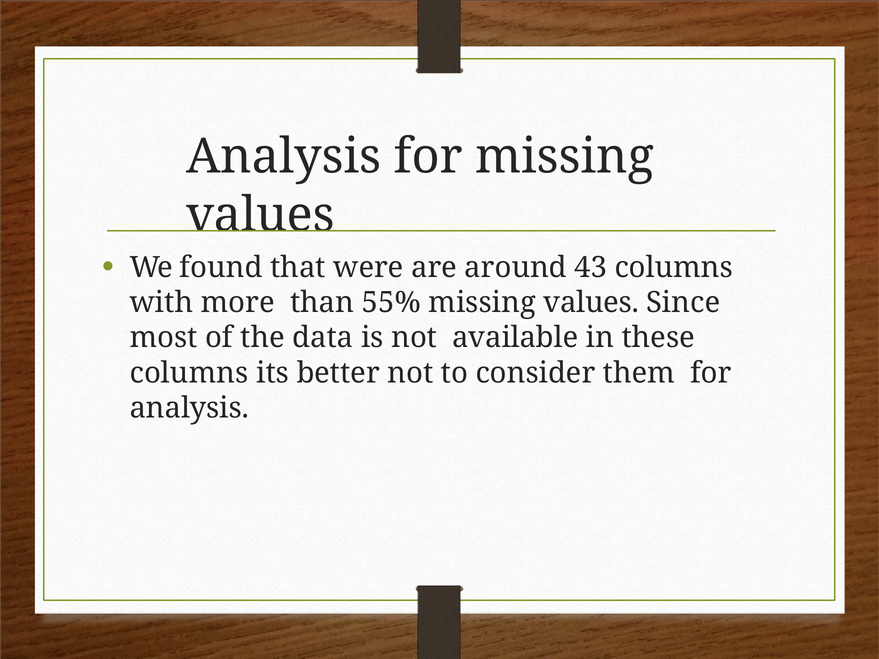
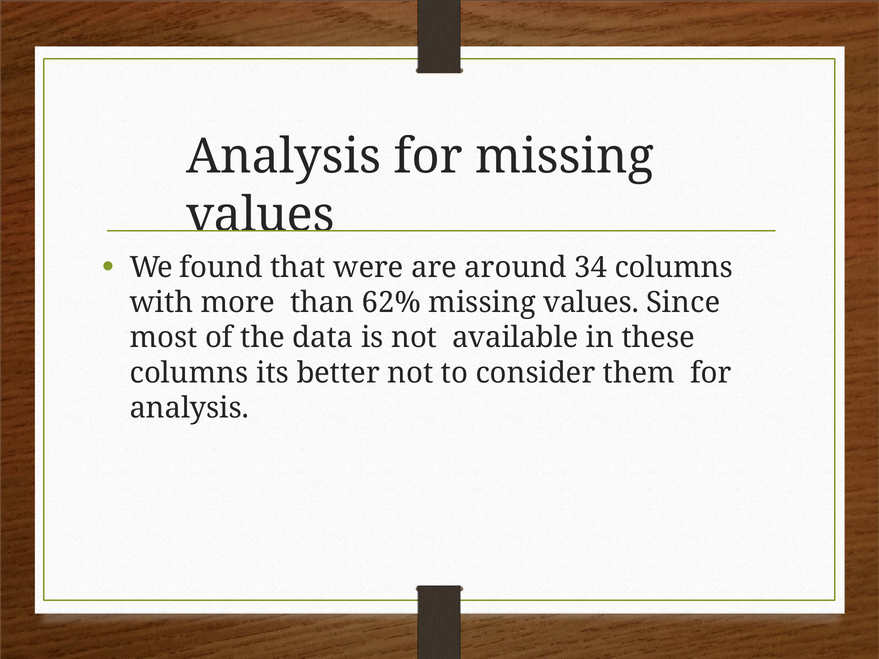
43: 43 -> 34
55%: 55% -> 62%
